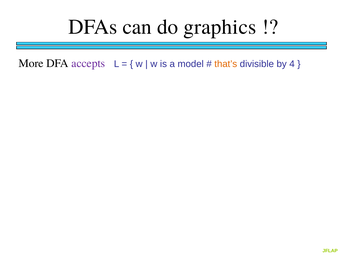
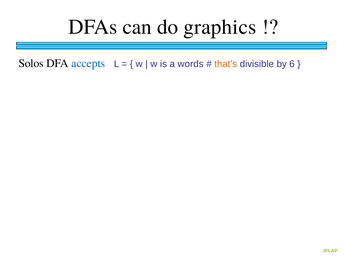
More: More -> Solos
accepts colour: purple -> blue
model: model -> words
4: 4 -> 6
